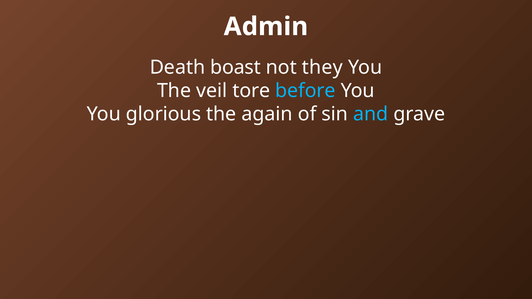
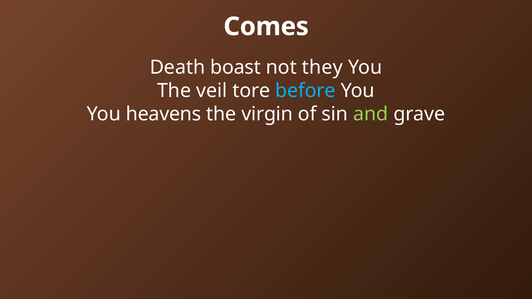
Admin: Admin -> Comes
glorious: glorious -> heavens
again: again -> virgin
and colour: light blue -> light green
